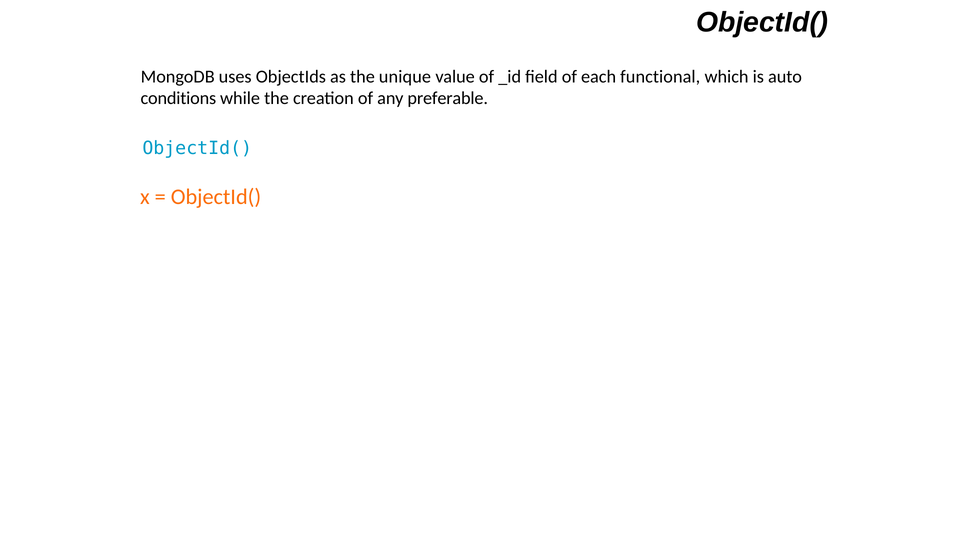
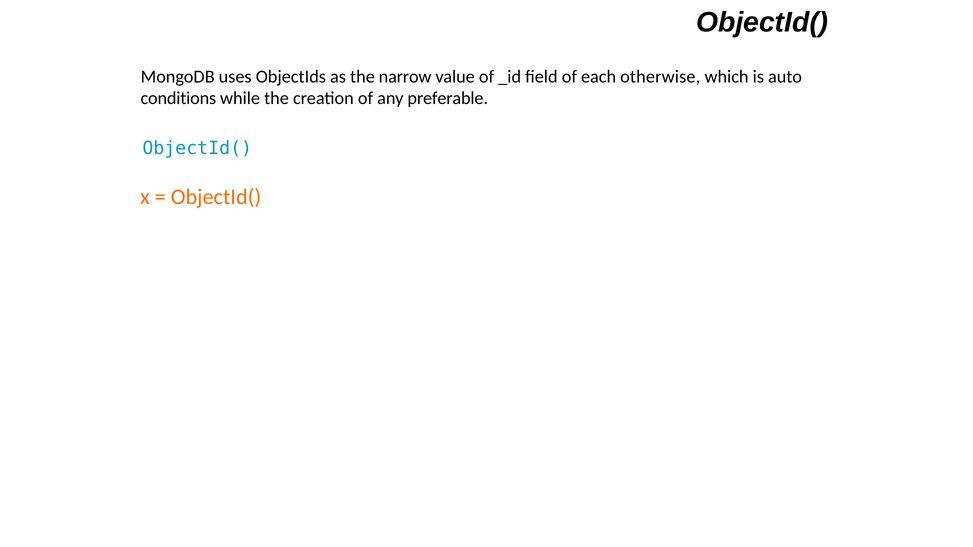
unique: unique -> narrow
functional: functional -> otherwise
